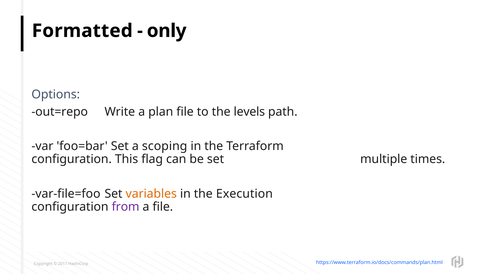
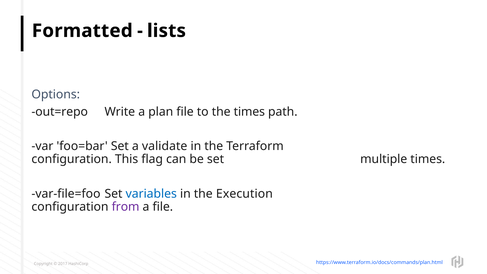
only: only -> lists
the levels: levels -> times
scoping: scoping -> validate
variables colour: orange -> blue
